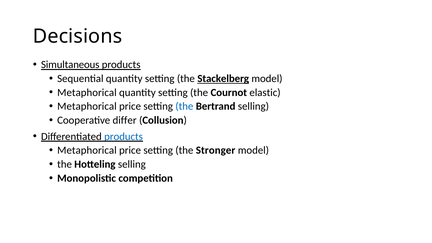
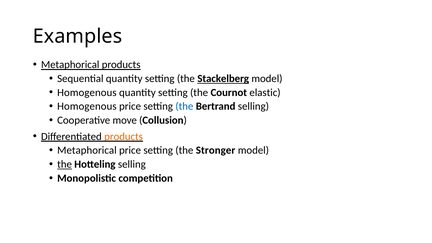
Decisions: Decisions -> Examples
Simultaneous at (70, 65): Simultaneous -> Metaphorical
Metaphorical at (87, 93): Metaphorical -> Homogenous
Metaphorical at (87, 106): Metaphorical -> Homogenous
differ: differ -> move
products at (124, 136) colour: blue -> orange
the at (65, 164) underline: none -> present
